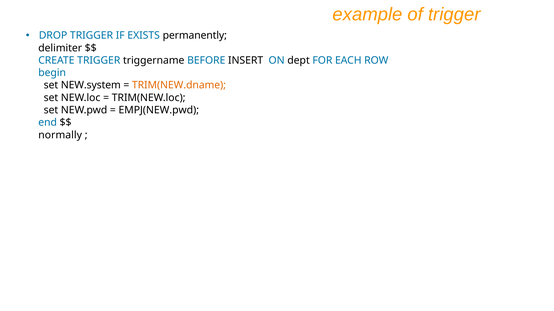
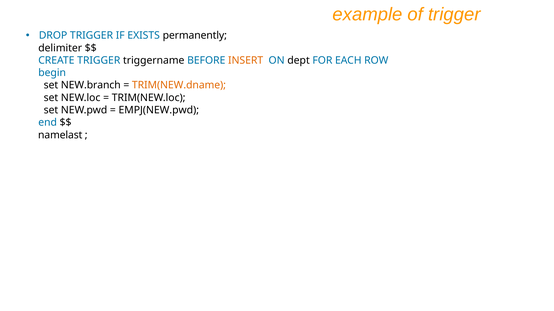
INSERT colour: black -> orange
NEW.system: NEW.system -> NEW.branch
normally: normally -> namelast
